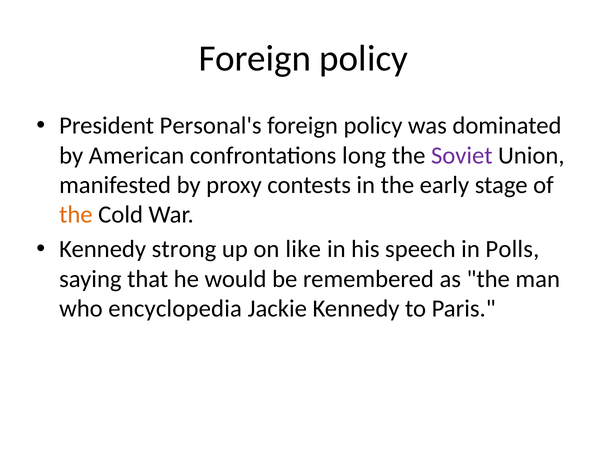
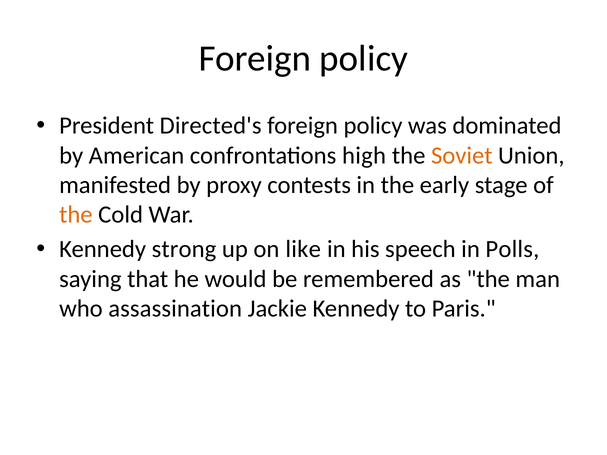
Personal's: Personal's -> Directed's
long: long -> high
Soviet colour: purple -> orange
encyclopedia: encyclopedia -> assassination
